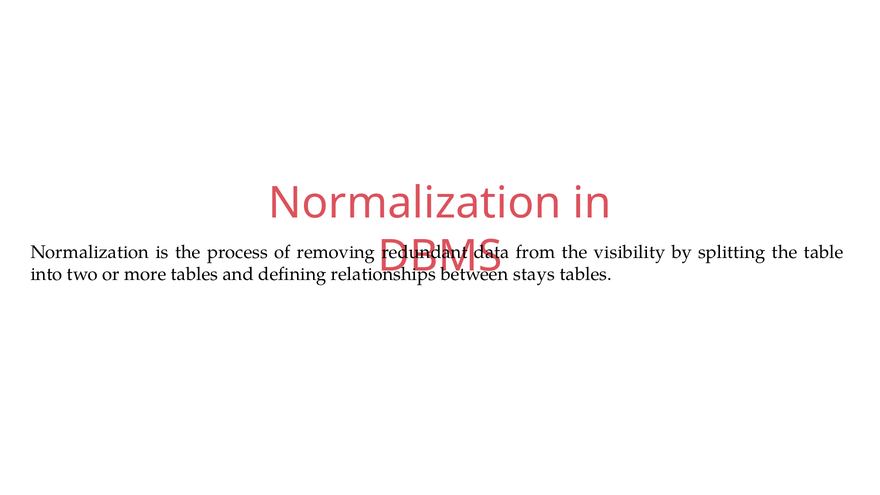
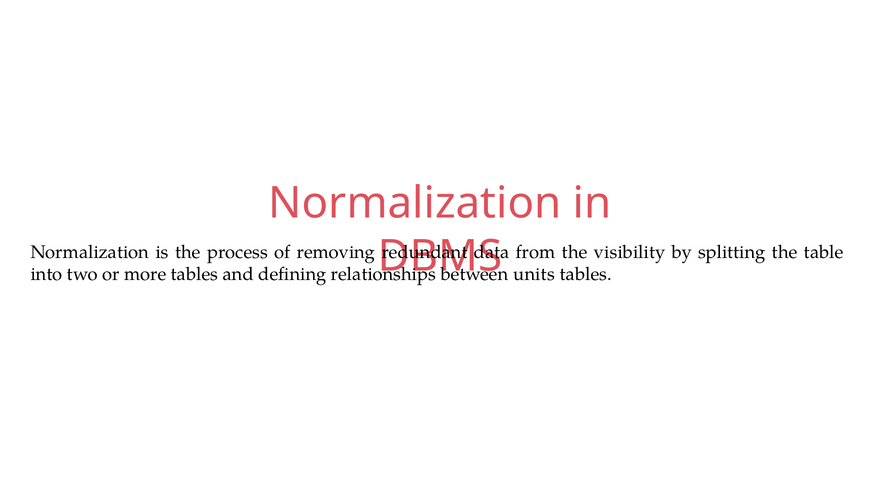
stays: stays -> units
